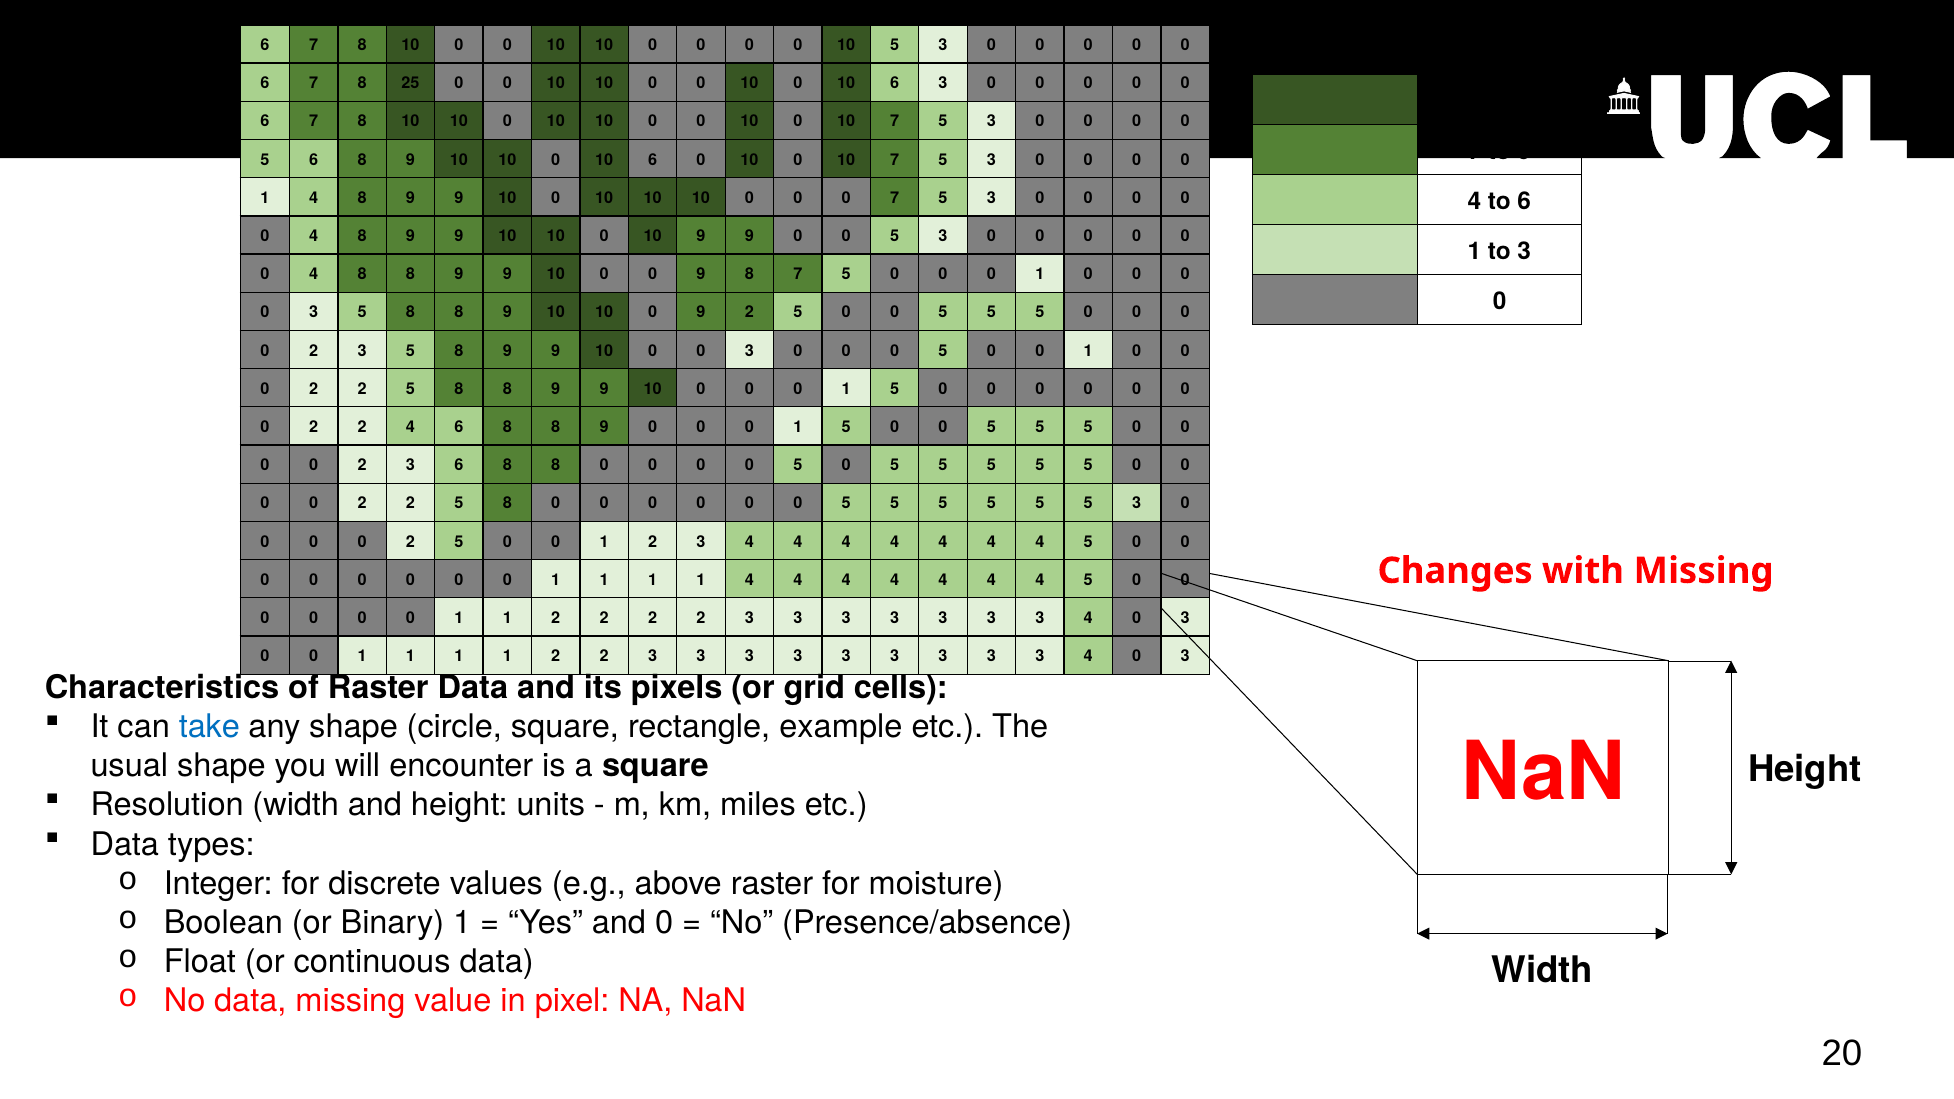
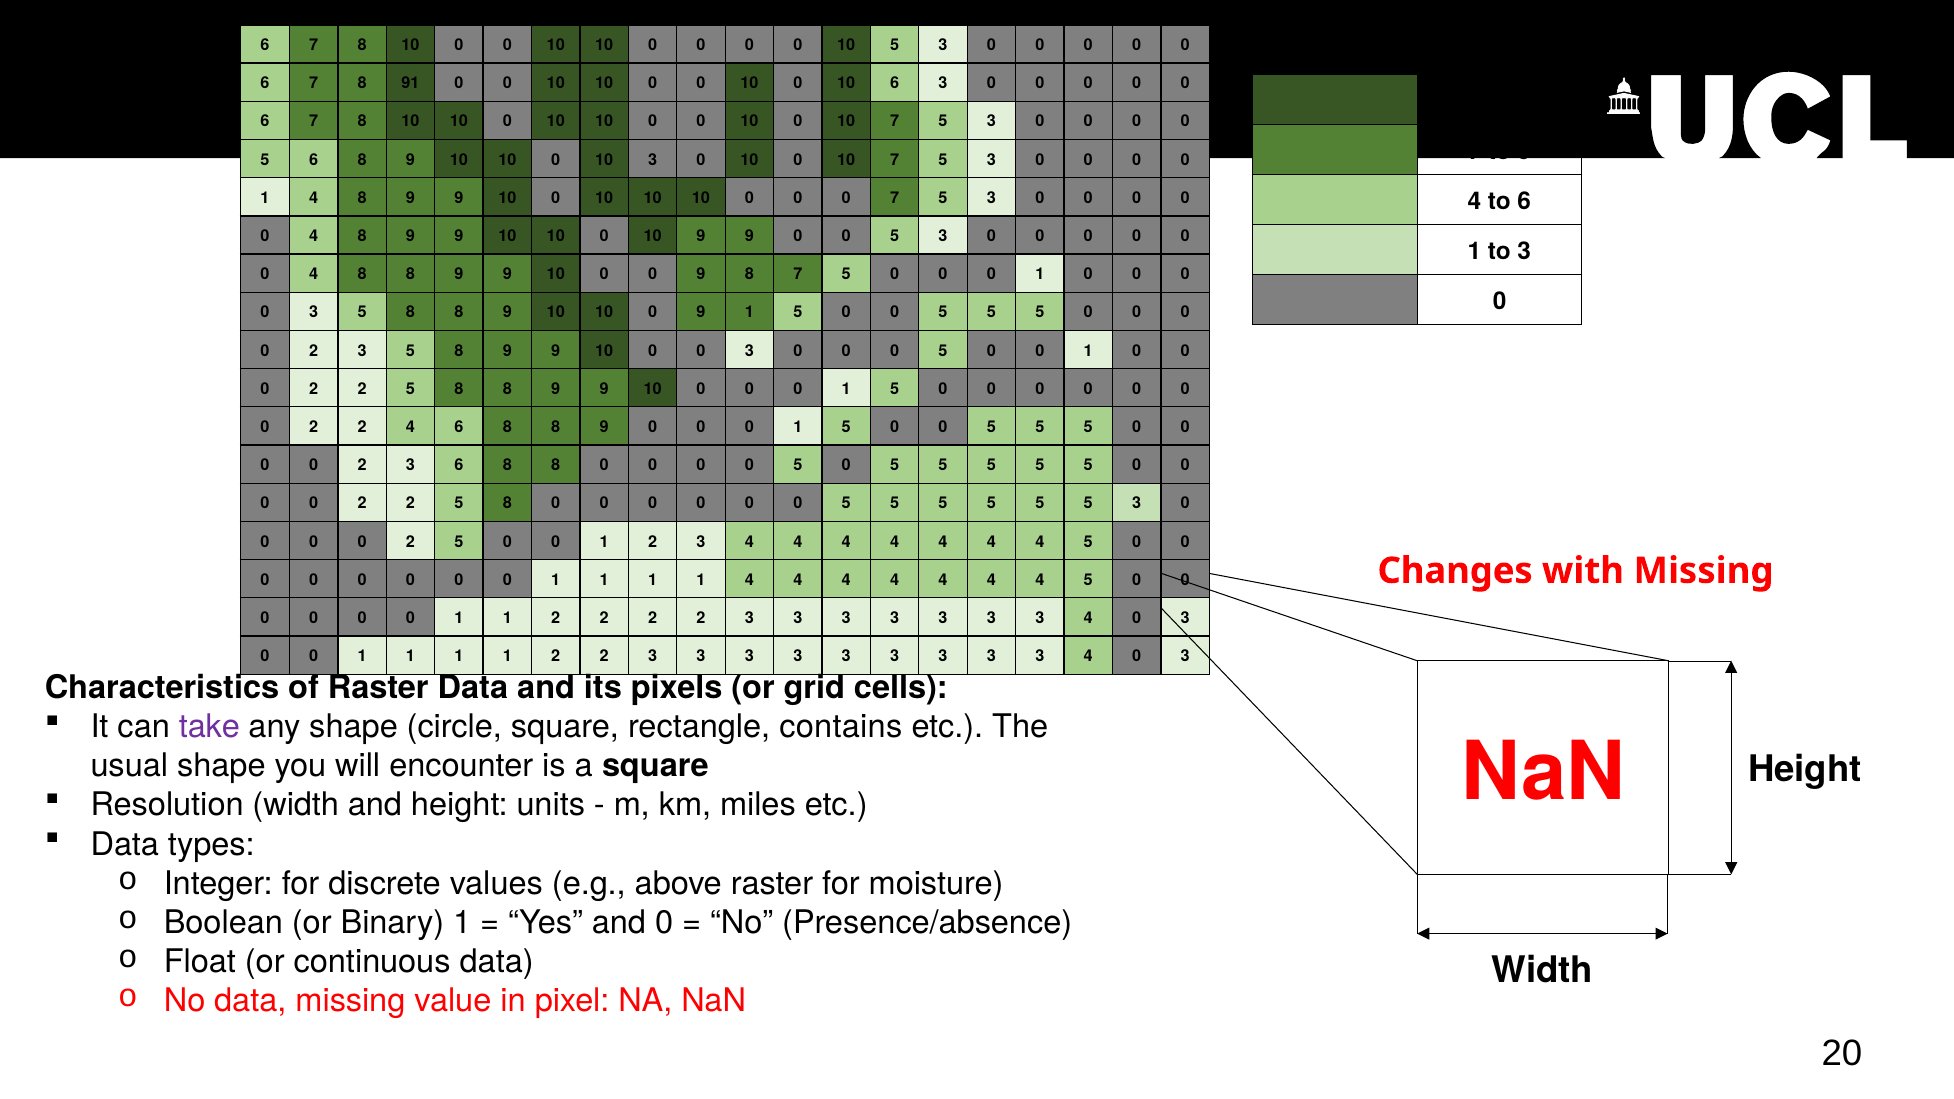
25: 25 -> 91
6 at (653, 160): 6 -> 3
9 2: 2 -> 1
take colour: blue -> purple
example: example -> contains
